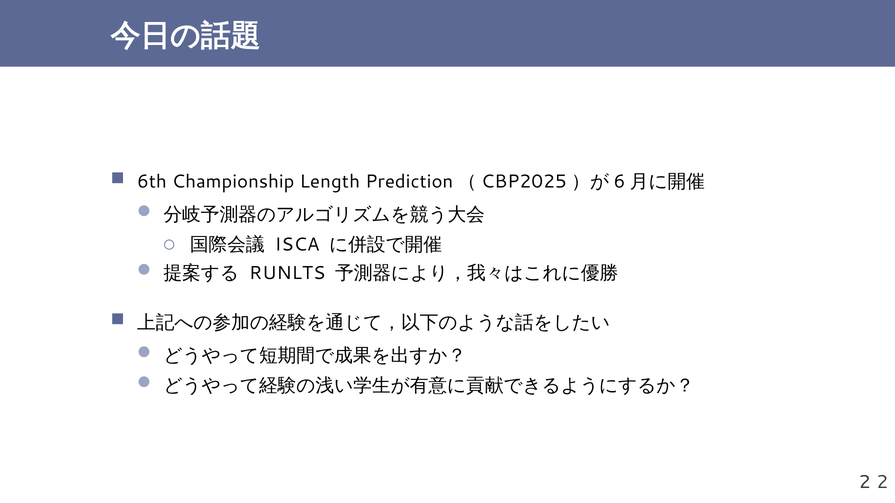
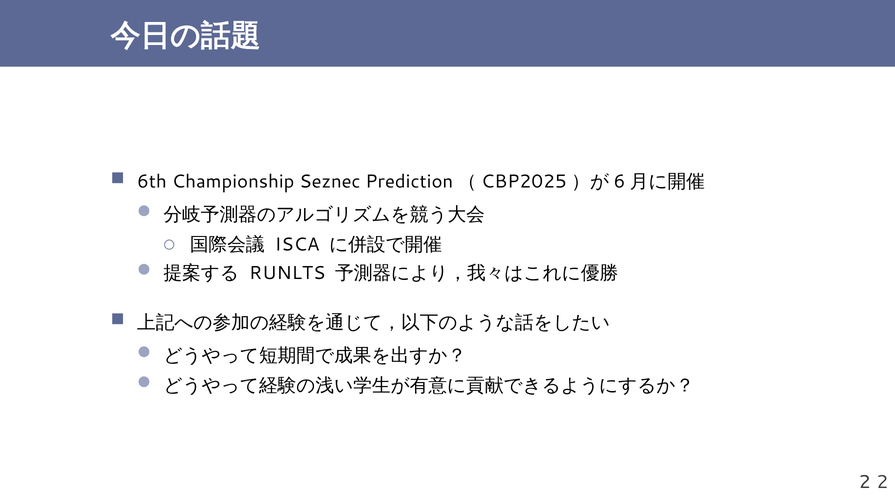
Length: Length -> Seznec
